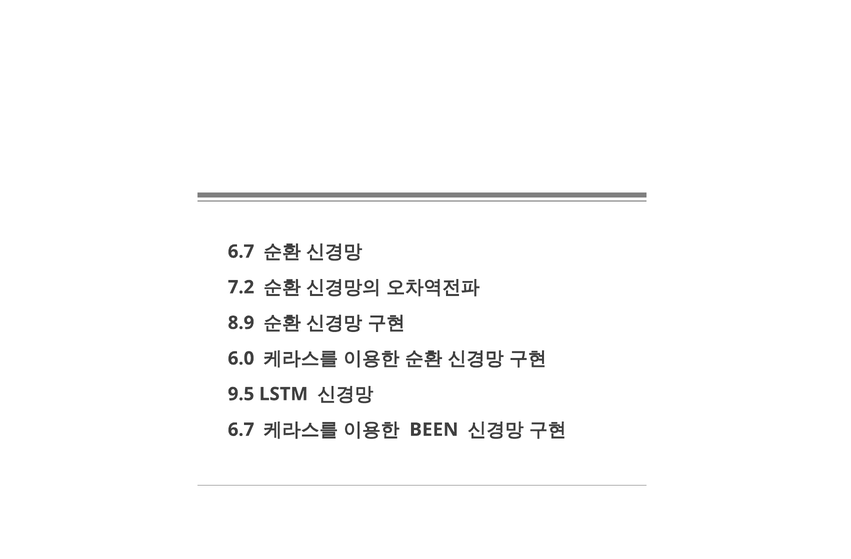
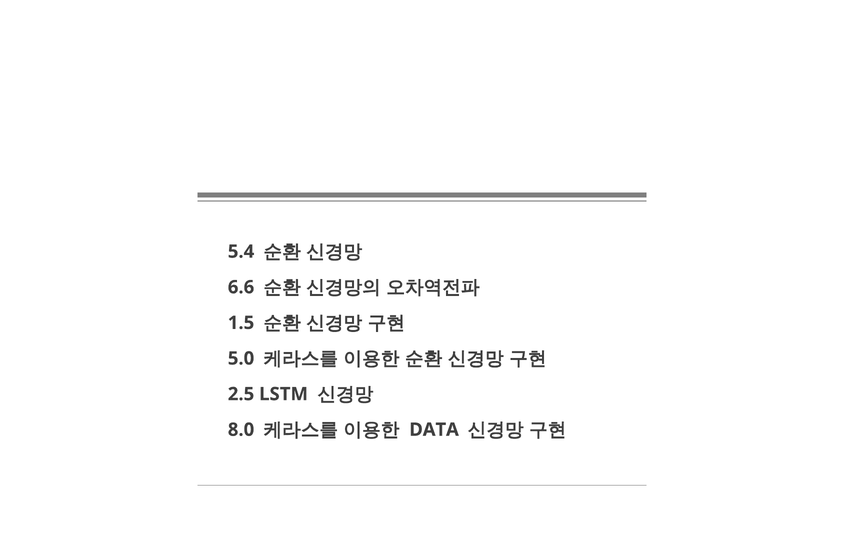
6.7 at (241, 252): 6.7 -> 5.4
7.2: 7.2 -> 6.6
8.9: 8.9 -> 1.5
6.0: 6.0 -> 5.0
9.5: 9.5 -> 2.5
6.7 at (241, 430): 6.7 -> 8.0
BEEN: BEEN -> DATA
